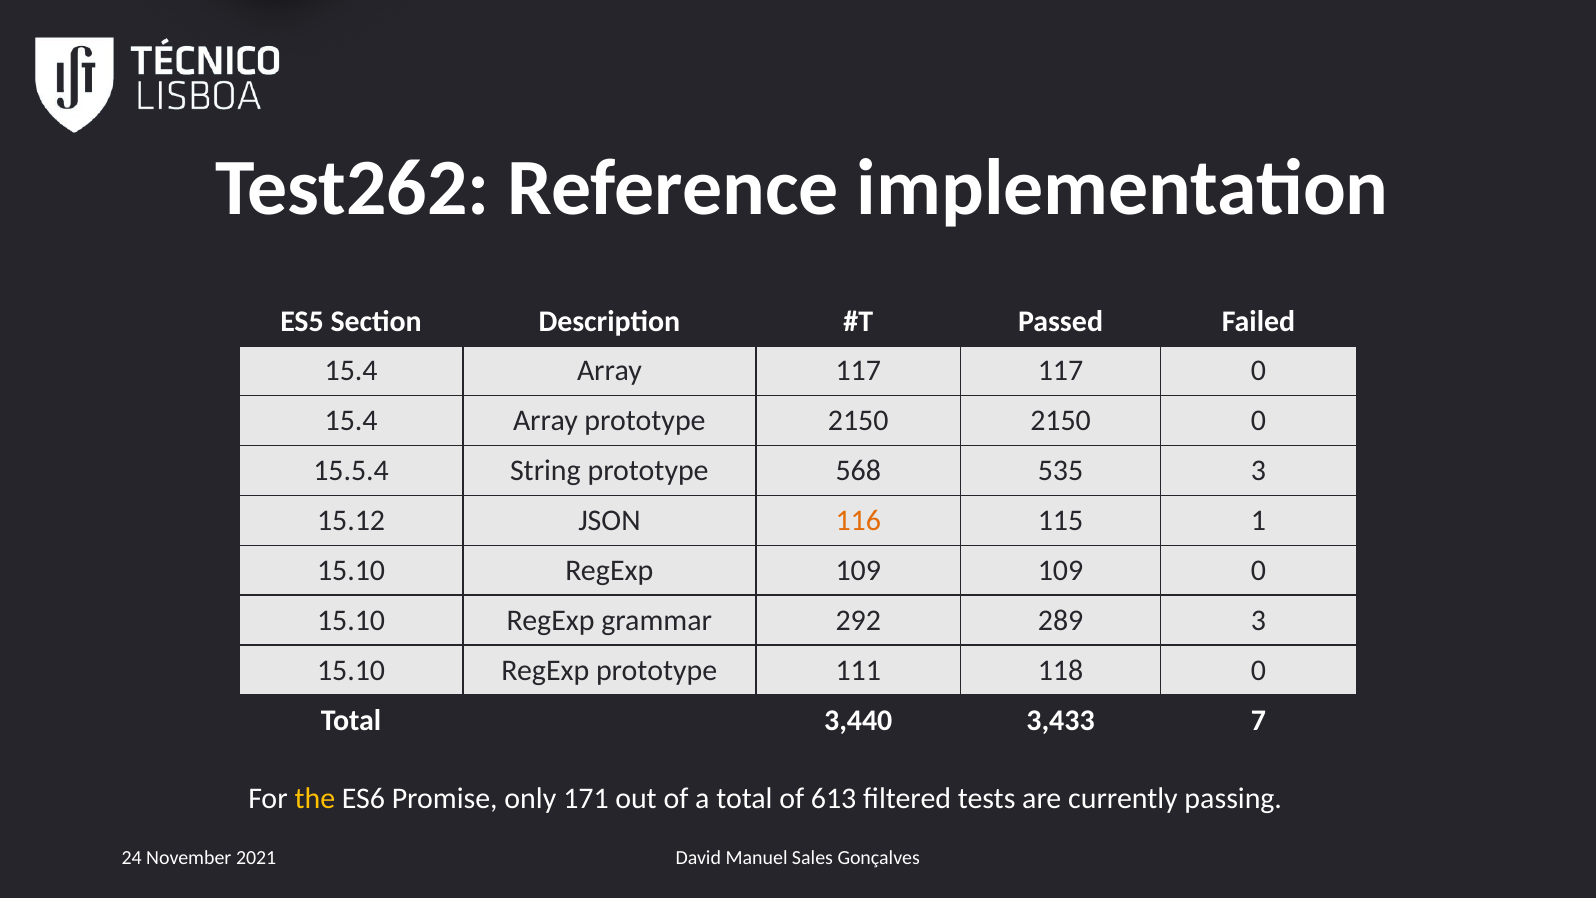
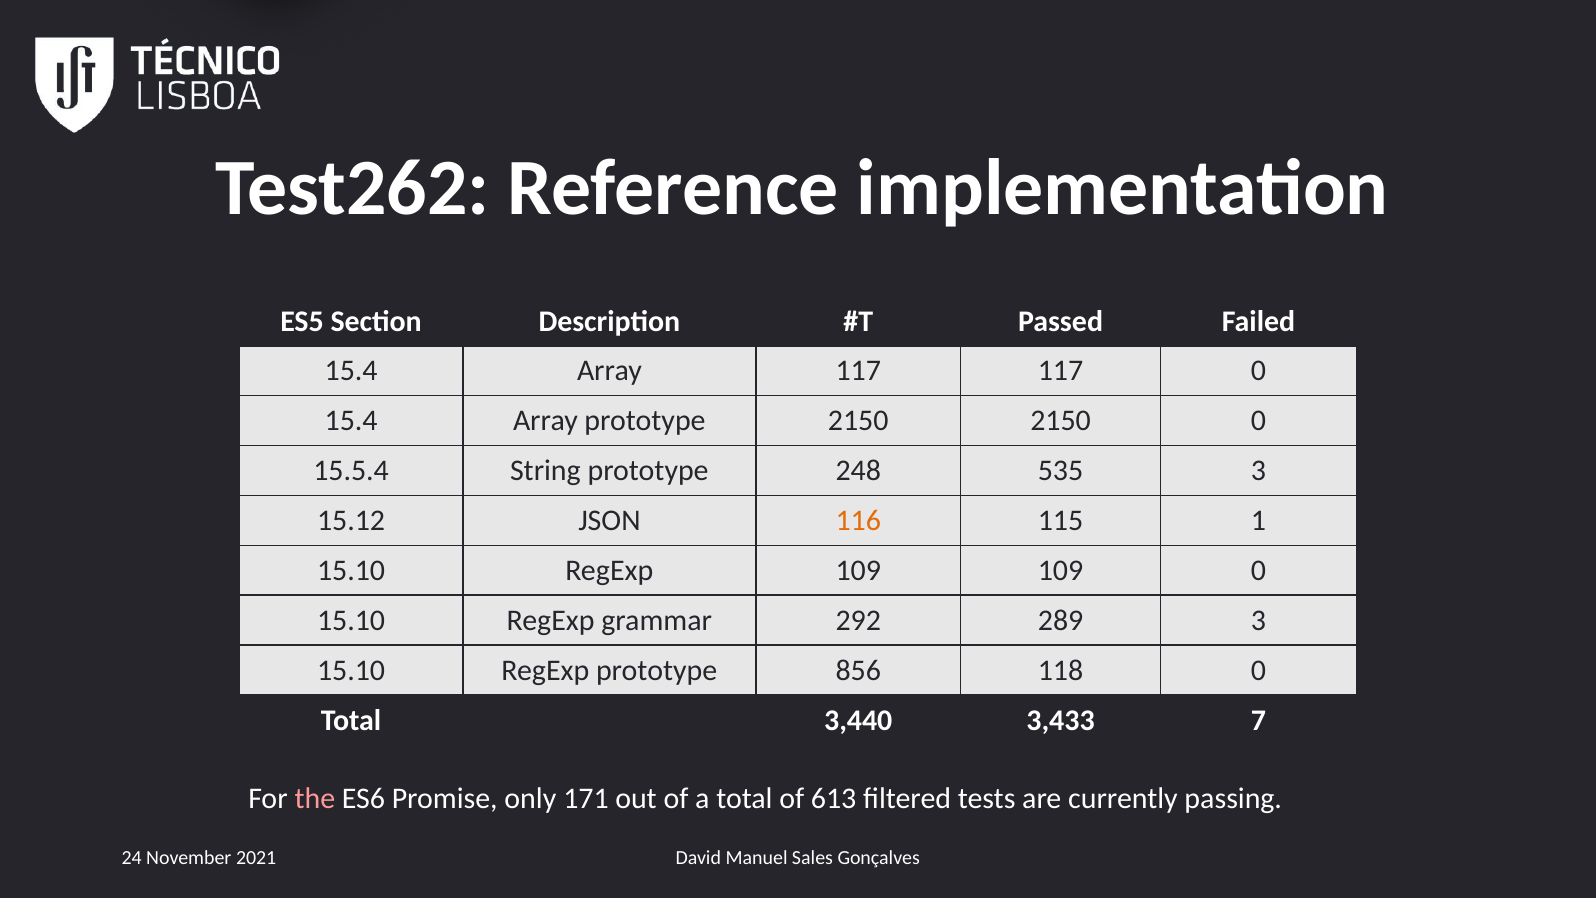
568: 568 -> 248
111: 111 -> 856
the colour: yellow -> pink
